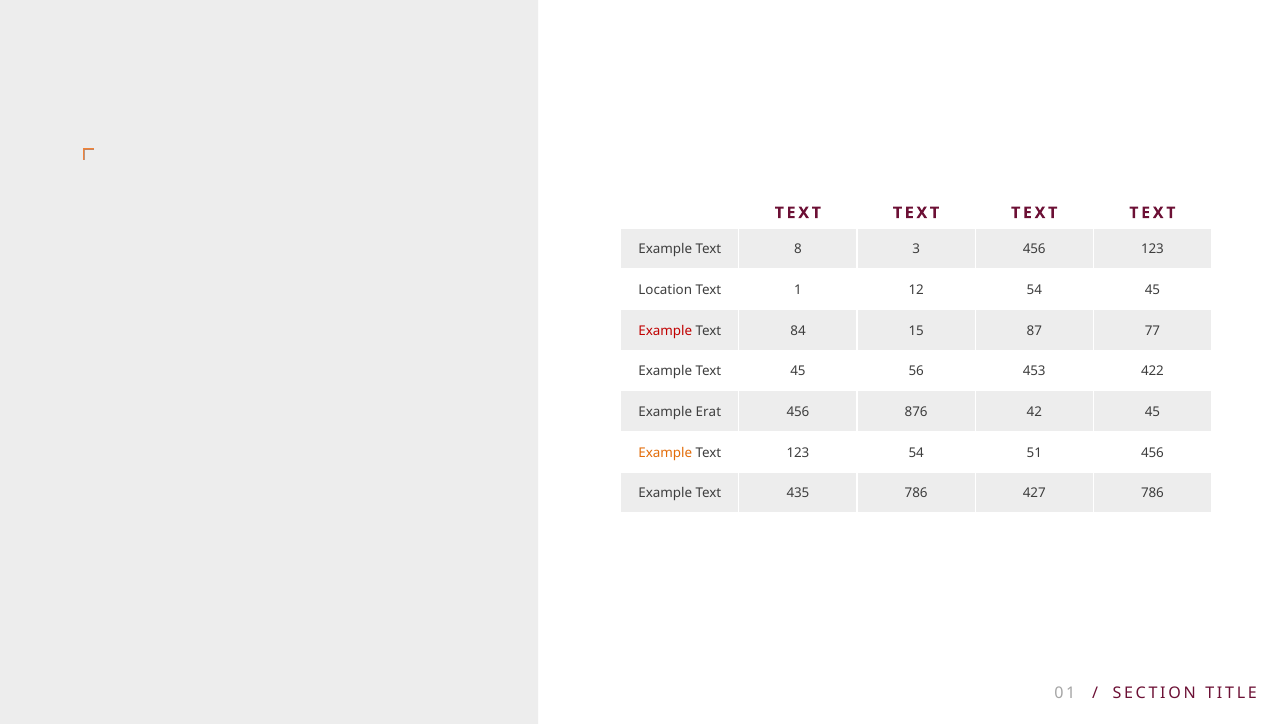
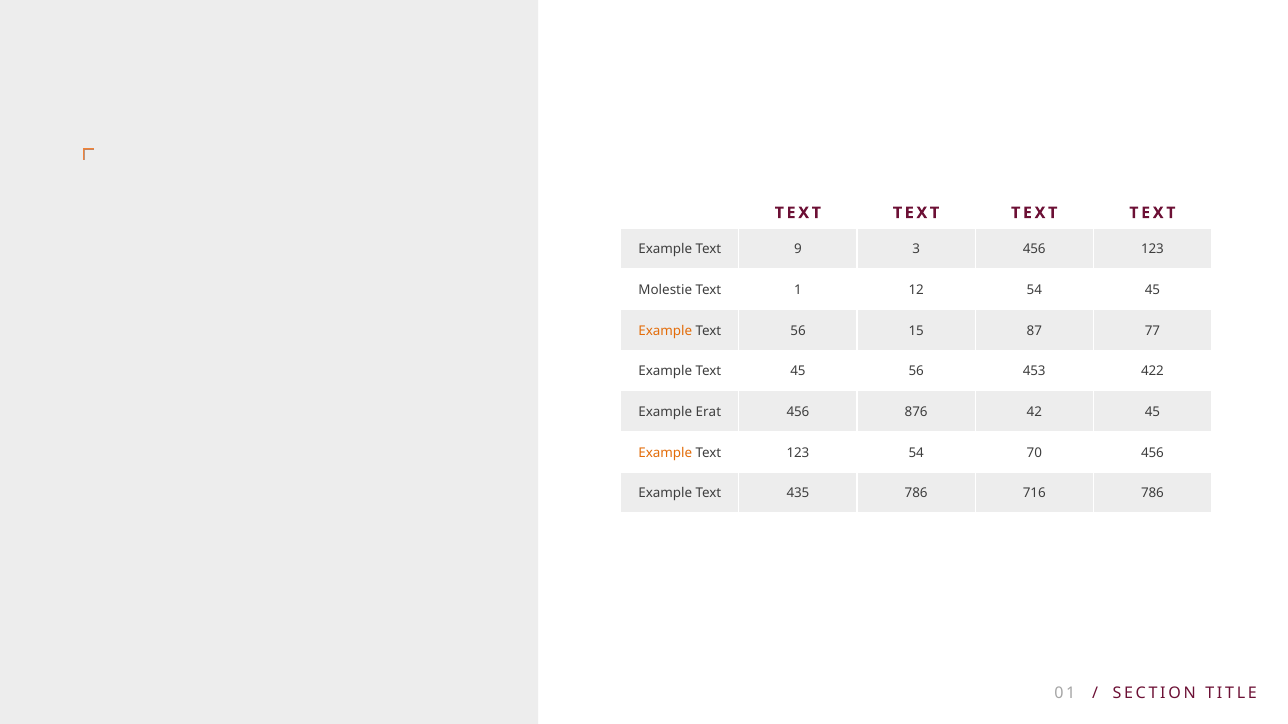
8: 8 -> 9
Location: Location -> Molestie
Example at (665, 331) colour: red -> orange
Text 84: 84 -> 56
51: 51 -> 70
427: 427 -> 716
